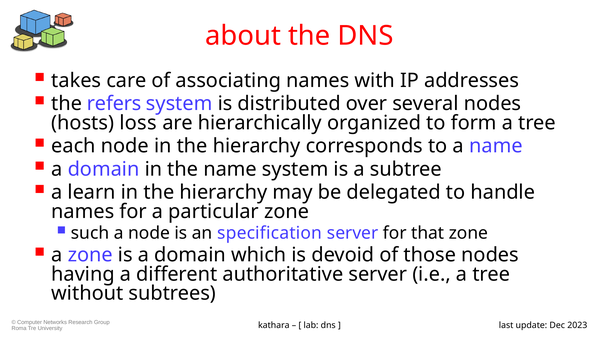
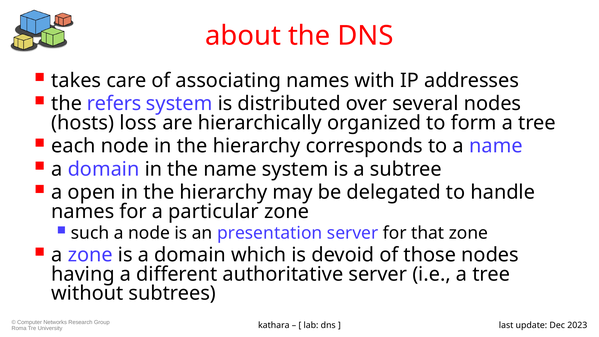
learn: learn -> open
specification: specification -> presentation
